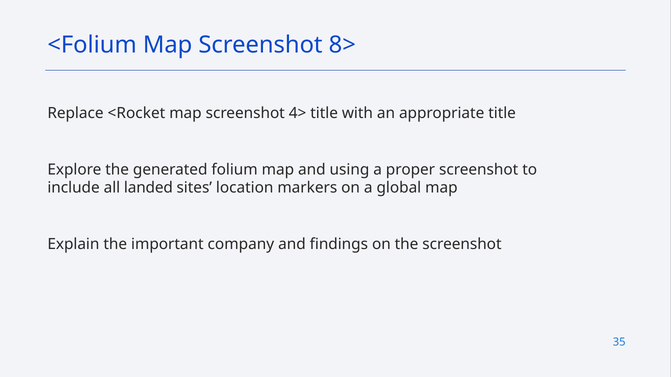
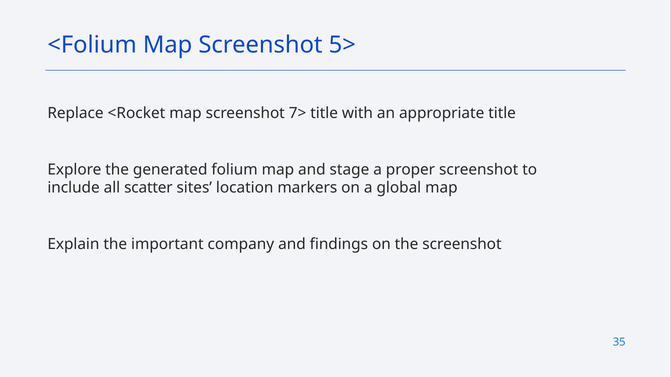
8>: 8> -> 5>
4>: 4> -> 7>
using: using -> stage
landed: landed -> scatter
